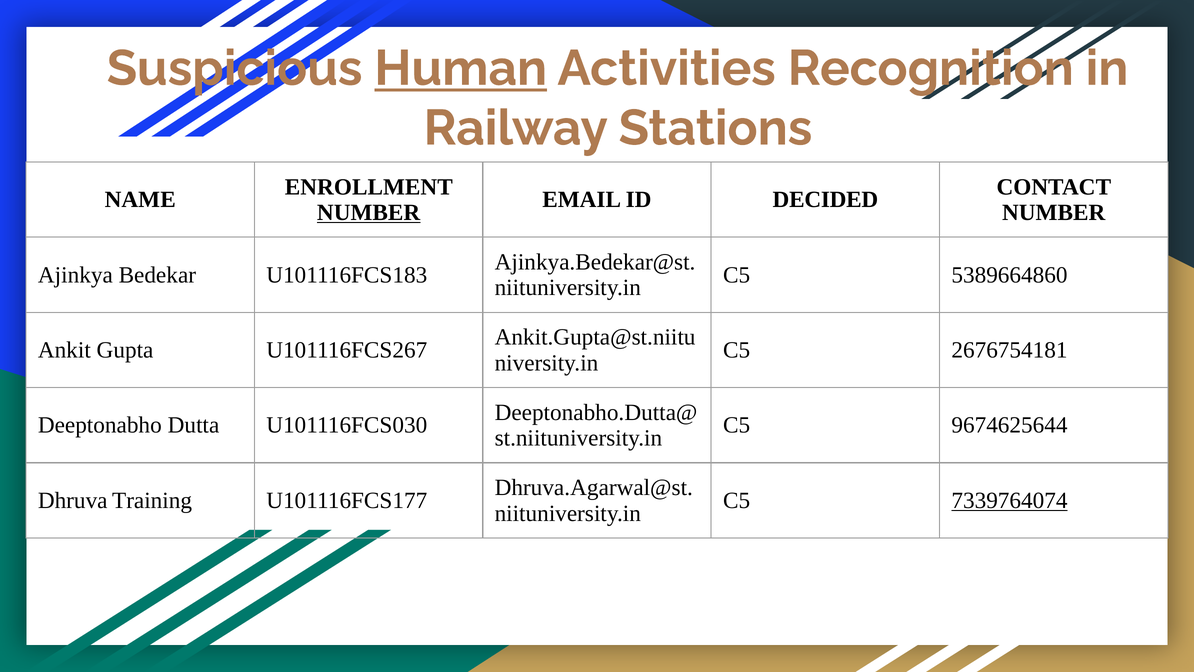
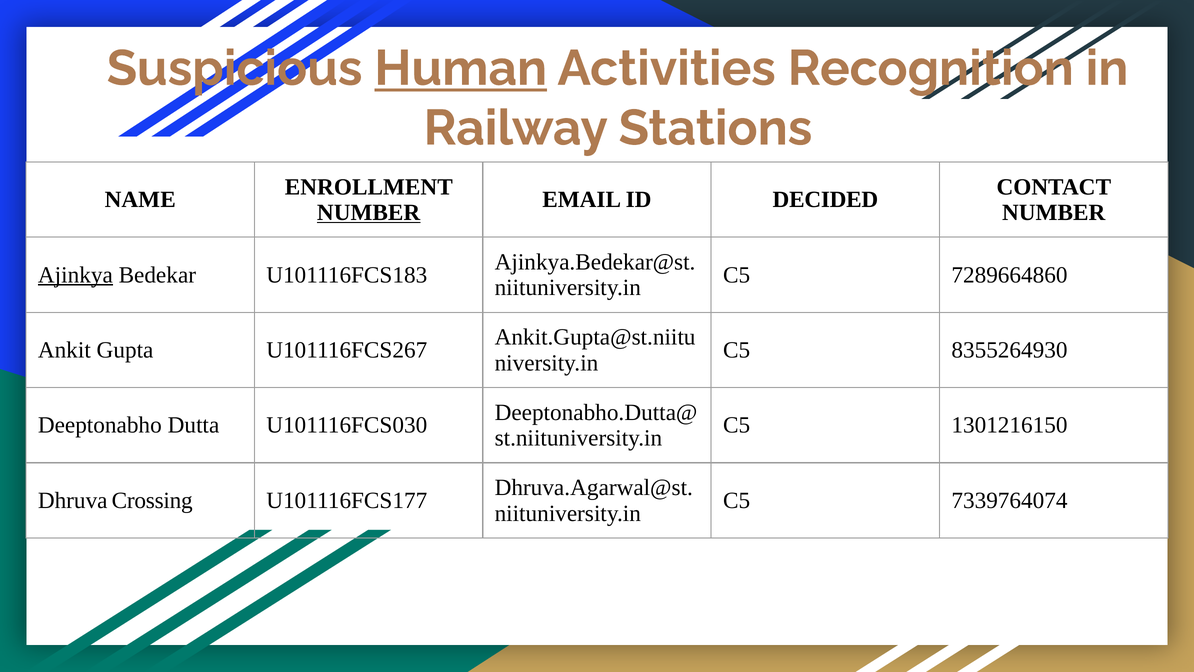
Ajinkya underline: none -> present
5389664860: 5389664860 -> 7289664860
2676754181: 2676754181 -> 8355264930
9674625644: 9674625644 -> 1301216150
Training: Training -> Crossing
7339764074 underline: present -> none
